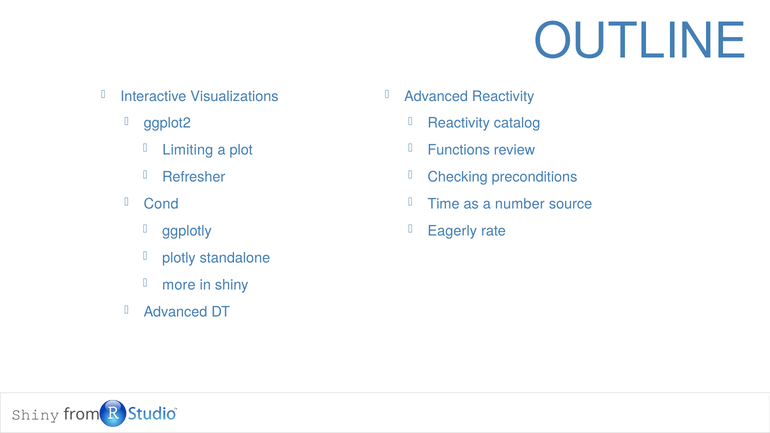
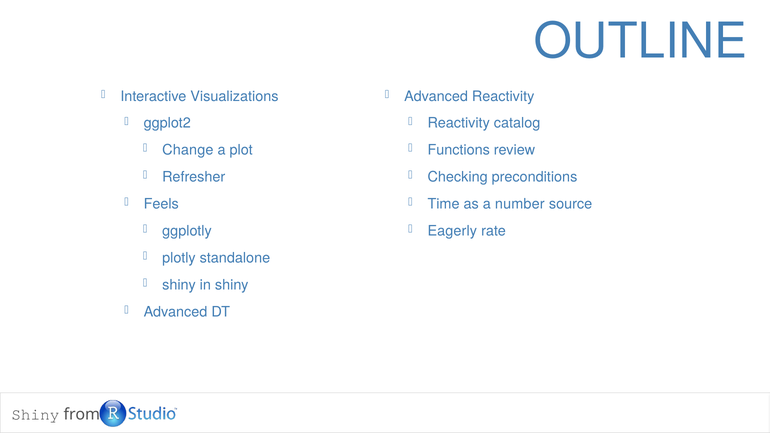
Limiting: Limiting -> Change
Cond: Cond -> Feels
more at (179, 285): more -> shiny
